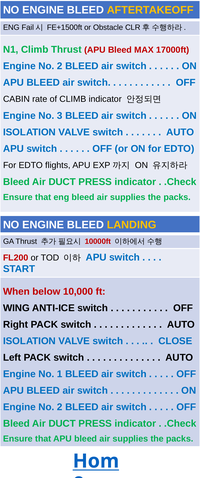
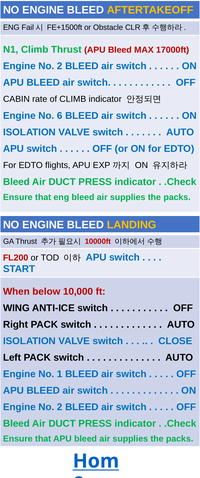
3: 3 -> 6
